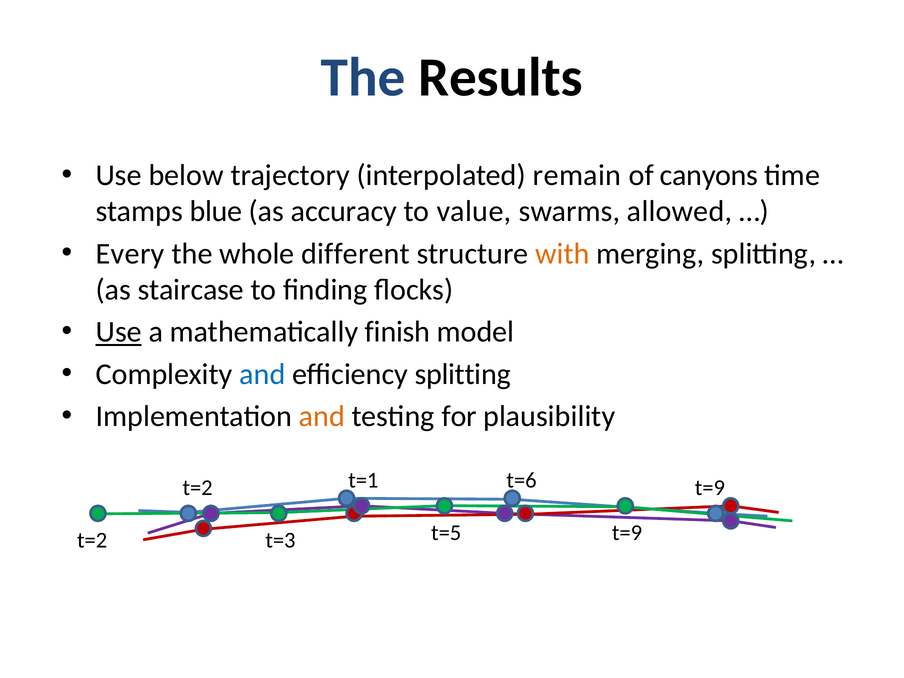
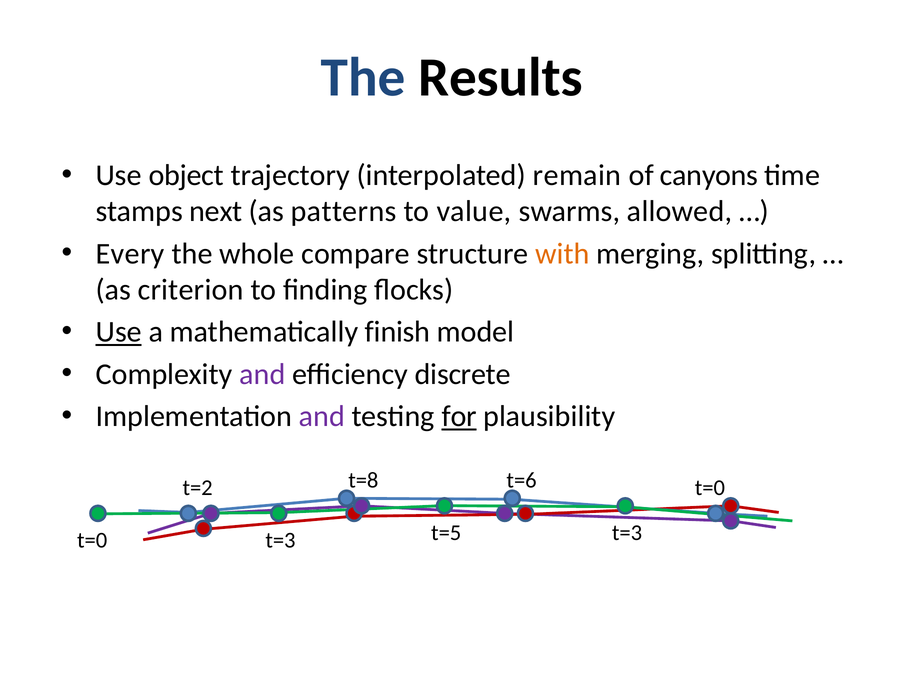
below: below -> object
blue: blue -> next
accuracy: accuracy -> patterns
different: different -> compare
staircase: staircase -> criterion
and at (262, 374) colour: blue -> purple
efficiency splitting: splitting -> discrete
and at (322, 416) colour: orange -> purple
for underline: none -> present
t=1: t=1 -> t=8
t=6 t=9: t=9 -> t=0
t=2 at (92, 540): t=2 -> t=0
t=5 t=9: t=9 -> t=3
